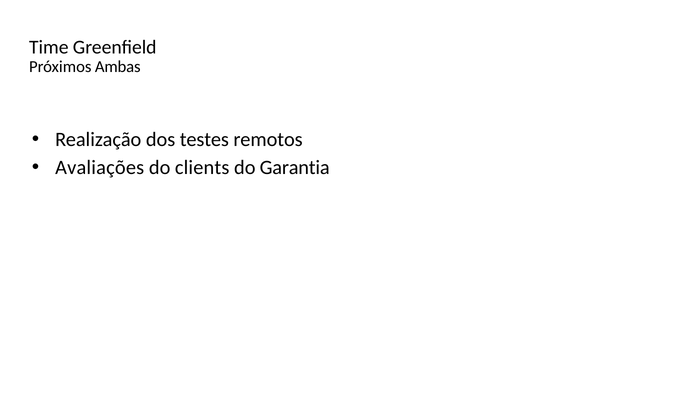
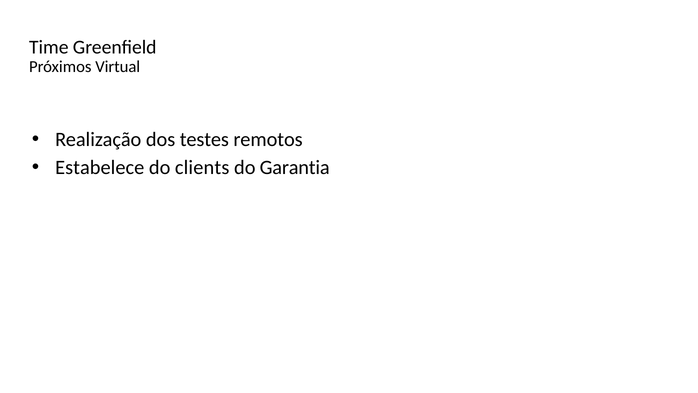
Ambas: Ambas -> Virtual
Avaliações: Avaliações -> Estabelece
